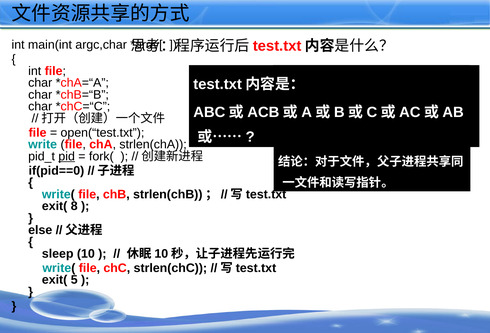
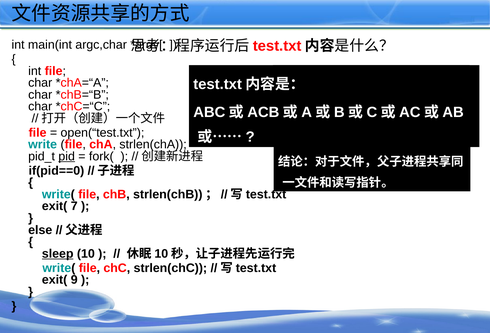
8: 8 -> 7
sleep underline: none -> present
5: 5 -> 9
